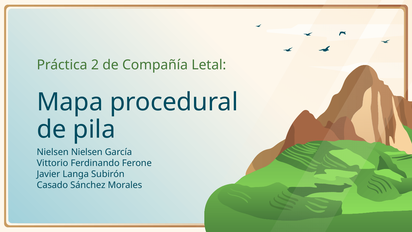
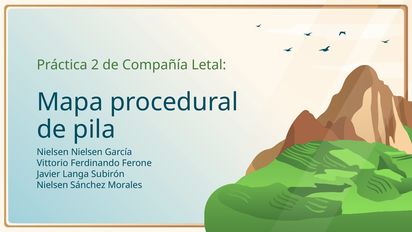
Casado at (52, 185): Casado -> Nielsen
